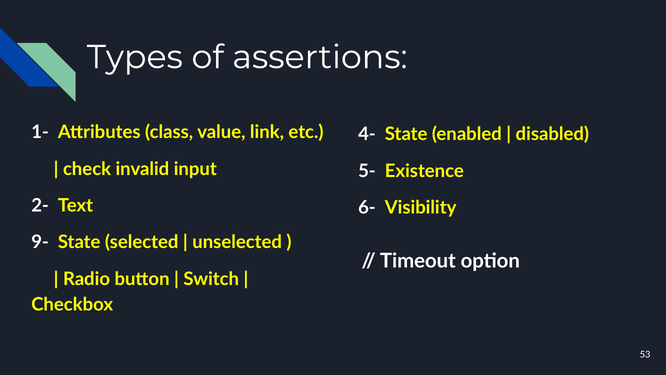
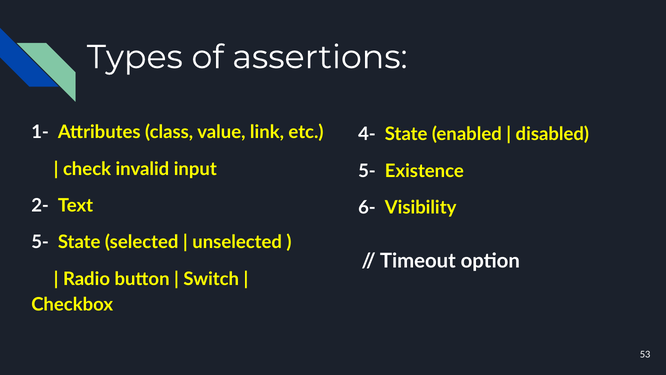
9- at (40, 242): 9- -> 5-
